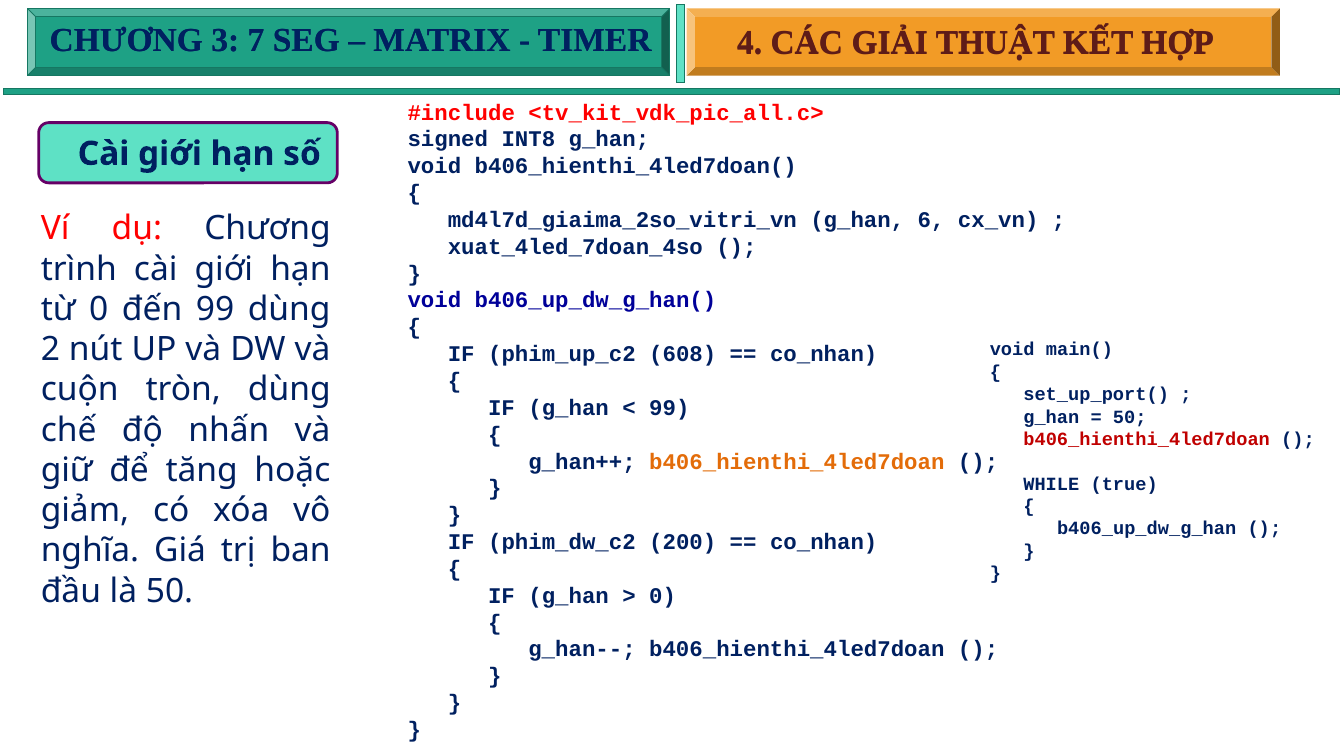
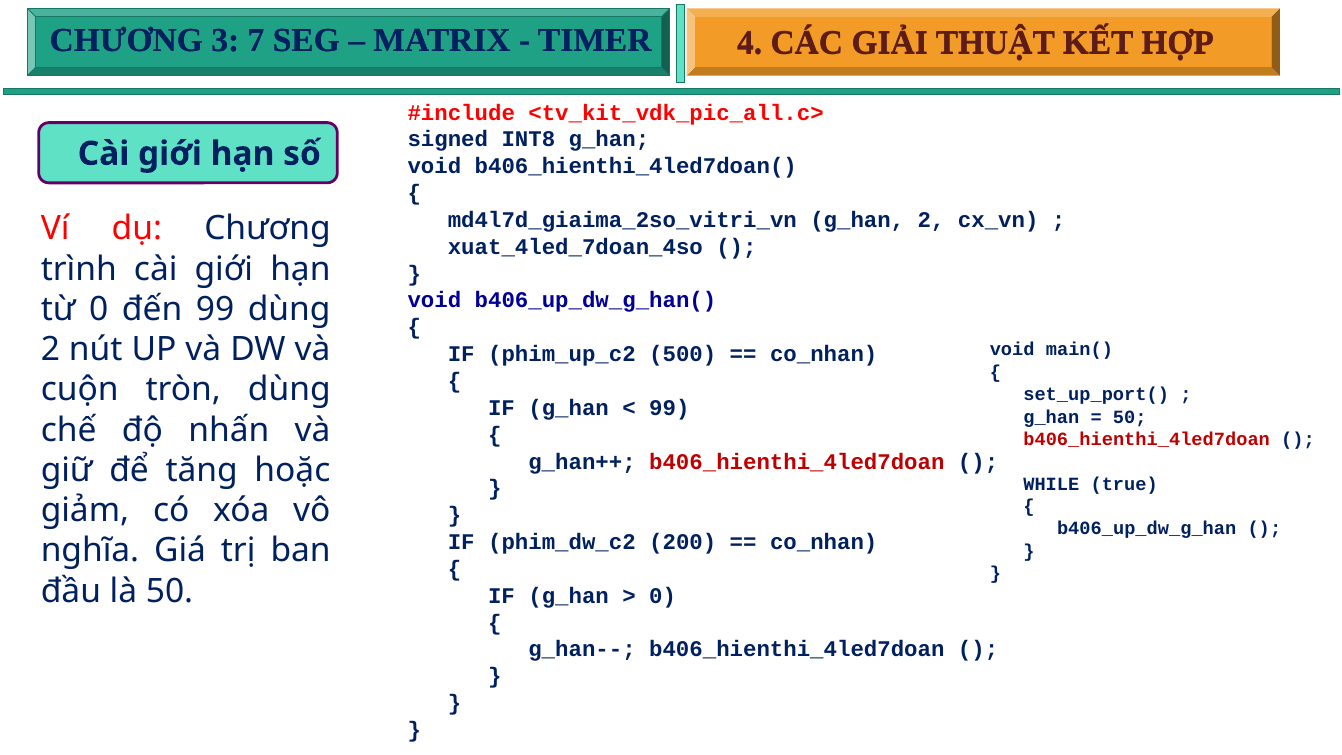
g_han 6: 6 -> 2
608: 608 -> 500
b406_hienthi_4led7doan at (797, 462) colour: orange -> red
